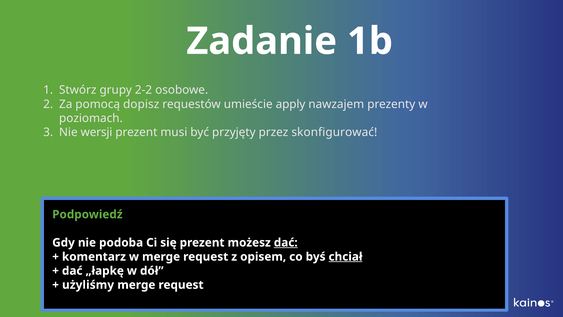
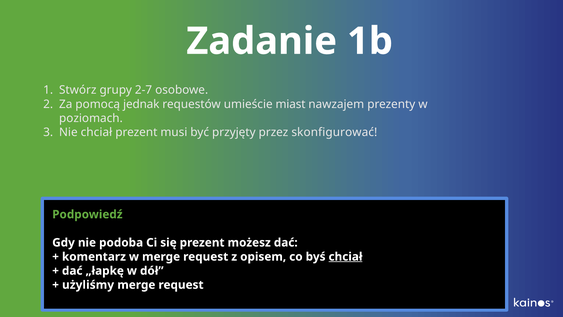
2-2: 2-2 -> 2-7
dopisz: dopisz -> jednak
apply: apply -> miast
Nie wersji: wersji -> chciał
dać at (286, 242) underline: present -> none
